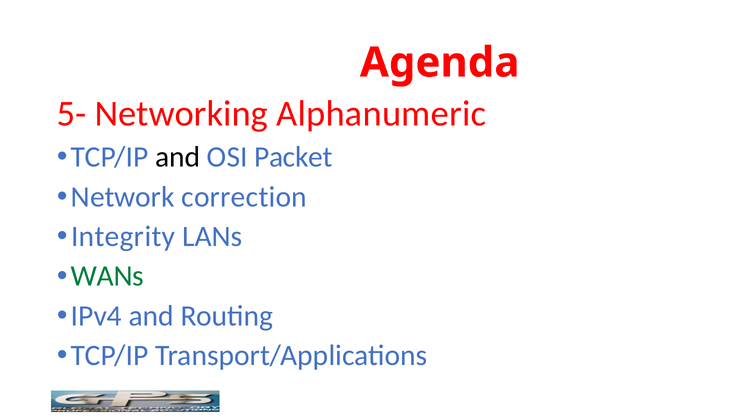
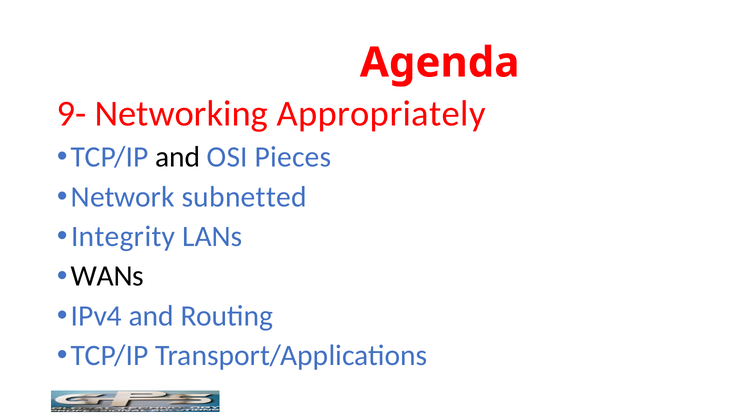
5-: 5- -> 9-
Alphanumeric: Alphanumeric -> Appropriately
Packet: Packet -> Pieces
correction: correction -> subnetted
WANs colour: green -> black
